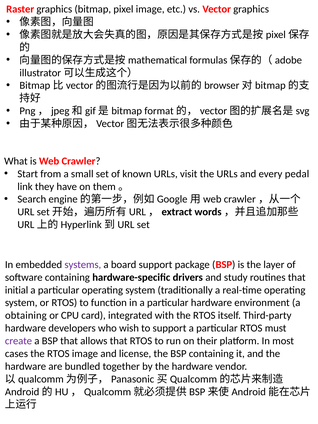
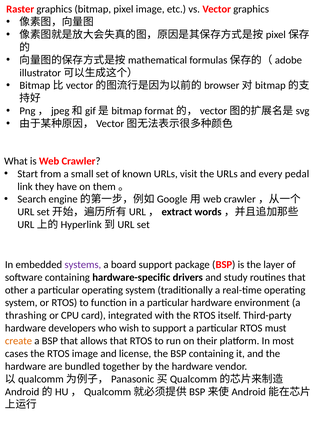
initial: initial -> other
obtaining: obtaining -> thrashing
create colour: purple -> orange
